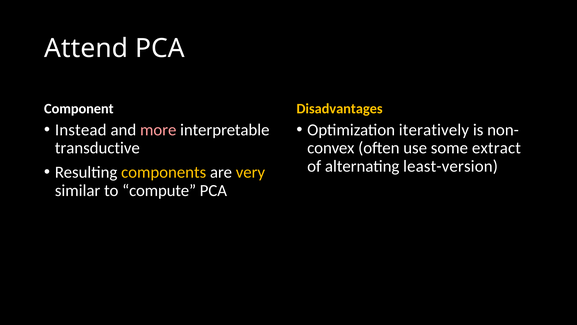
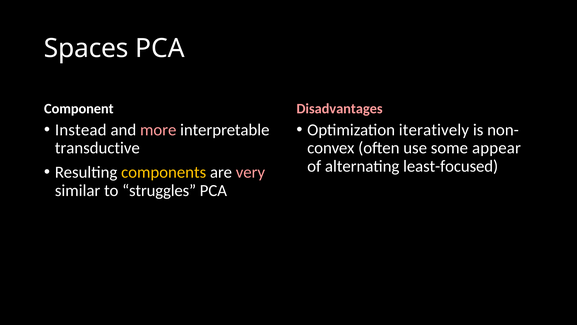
Attend: Attend -> Spaces
Disadvantages colour: yellow -> pink
extract: extract -> appear
least-version: least-version -> least-focused
very colour: yellow -> pink
compute: compute -> struggles
